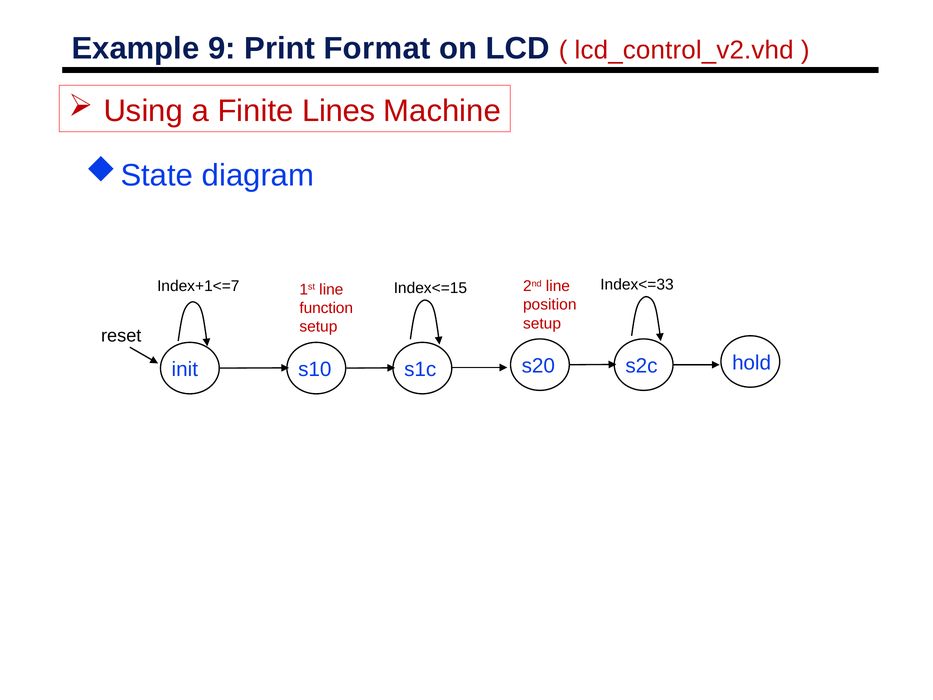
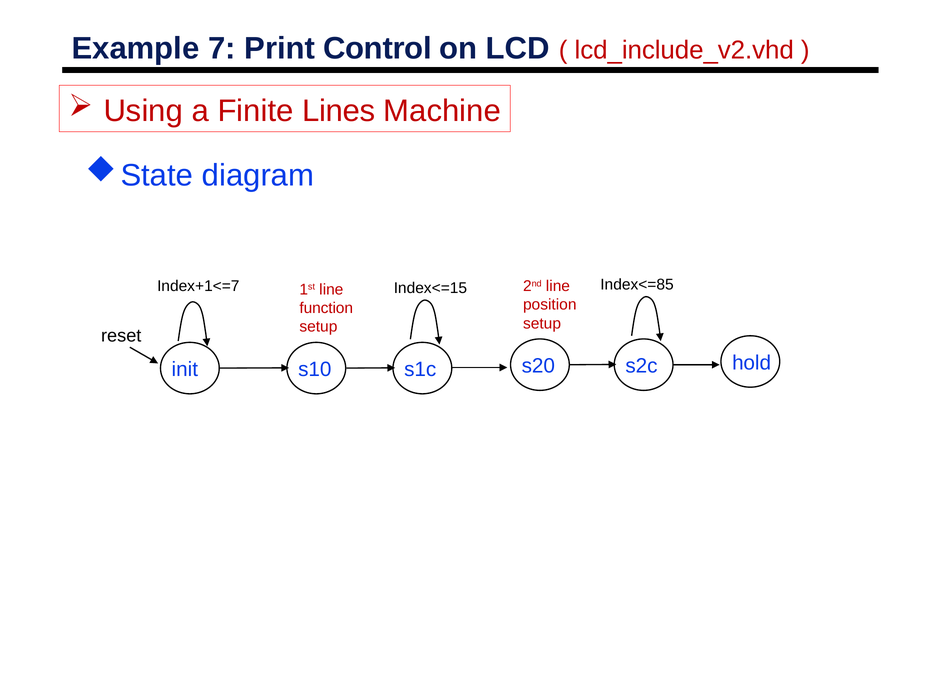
9: 9 -> 7
Format: Format -> Control
lcd_control_v2.vhd: lcd_control_v2.vhd -> lcd_include_v2.vhd
Index<=33: Index<=33 -> Index<=85
